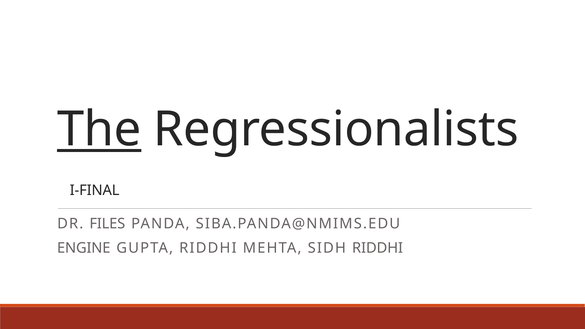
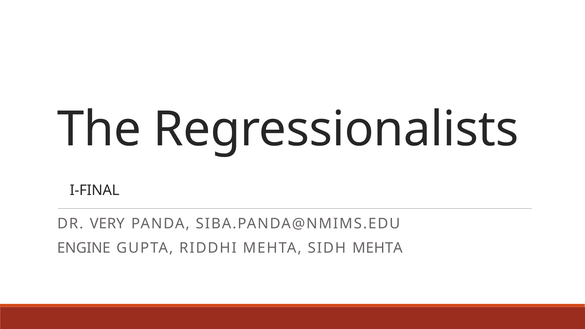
The underline: present -> none
FILES: FILES -> VERY
SIDH RIDDHI: RIDDHI -> MEHTA
